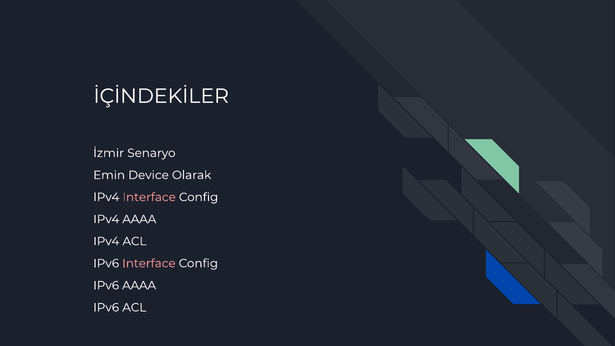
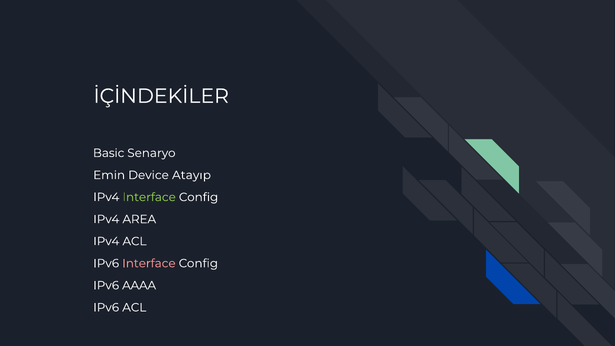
İzmir: İzmir -> Basic
Olarak: Olarak -> Atayıp
Interface at (149, 197) colour: pink -> light green
IPv4 AAAA: AAAA -> AREA
